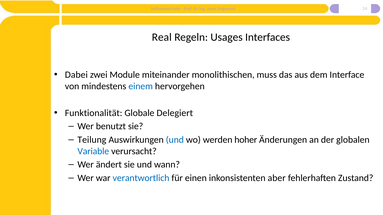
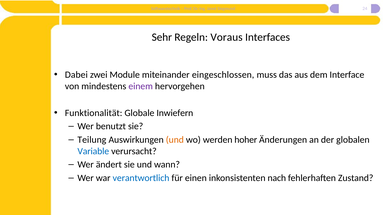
Real: Real -> Sehr
Usages: Usages -> Voraus
monolithischen: monolithischen -> eingeschlossen
einem colour: blue -> purple
Delegiert: Delegiert -> Inwiefern
und at (175, 140) colour: blue -> orange
aber: aber -> nach
